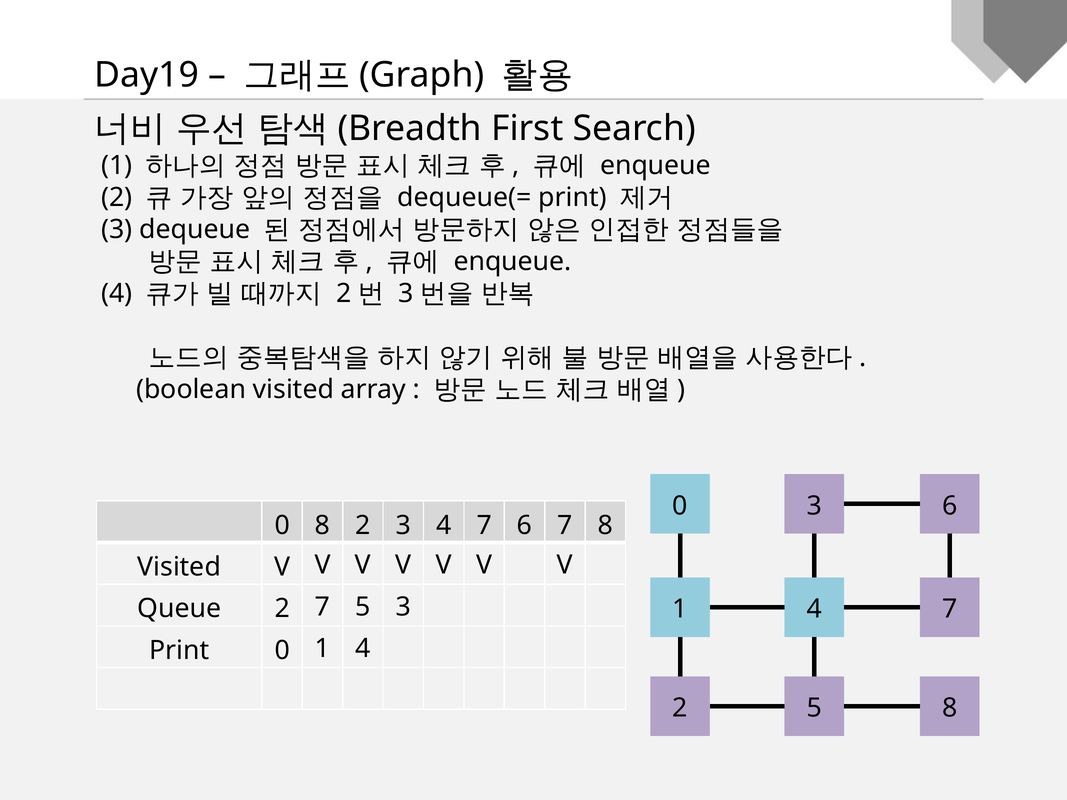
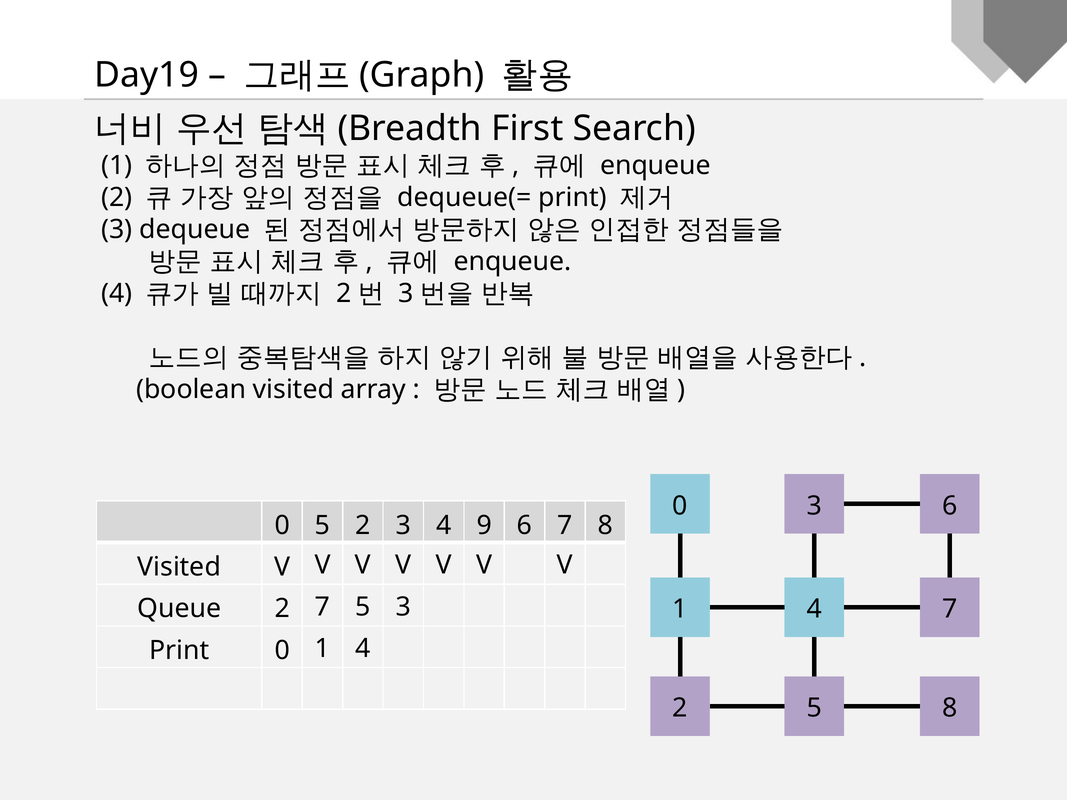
0 8: 8 -> 5
4 7: 7 -> 9
